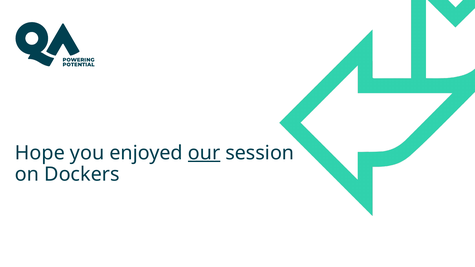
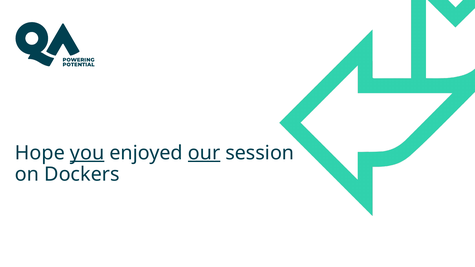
you underline: none -> present
